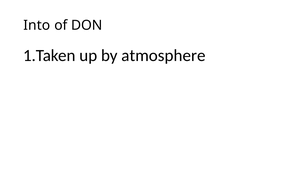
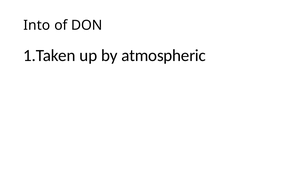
atmosphere: atmosphere -> atmospheric
